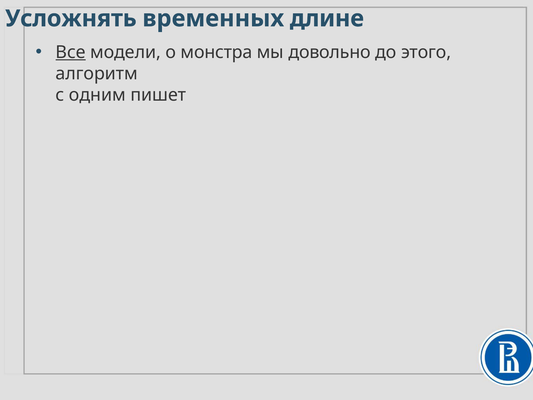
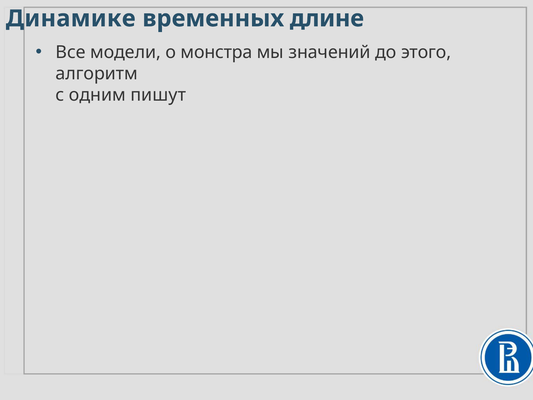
Усложнять: Усложнять -> Динамике
Все underline: present -> none
довольно: довольно -> значений
пишет: пишет -> пишут
